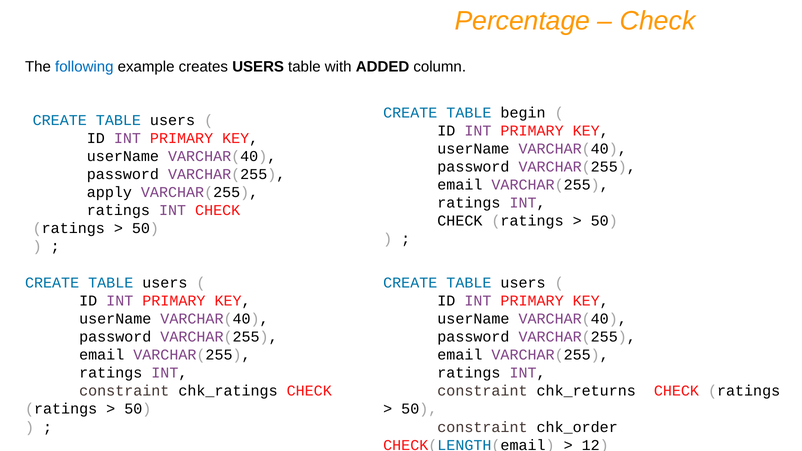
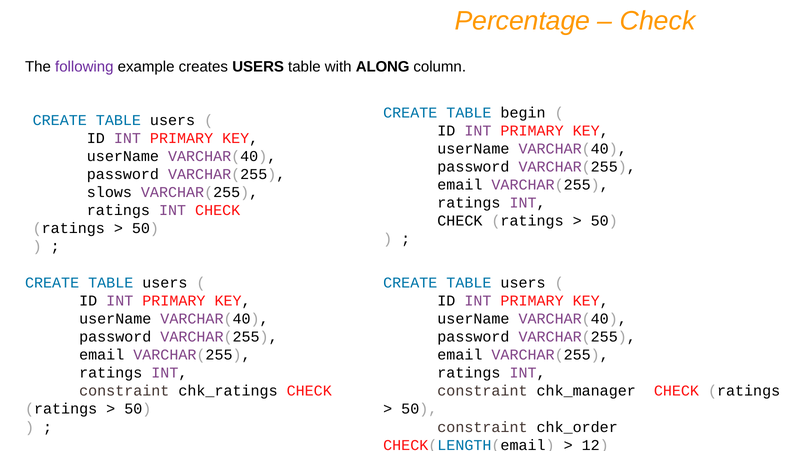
following colour: blue -> purple
ADDED: ADDED -> ALONG
apply: apply -> slows
chk_returns: chk_returns -> chk_manager
